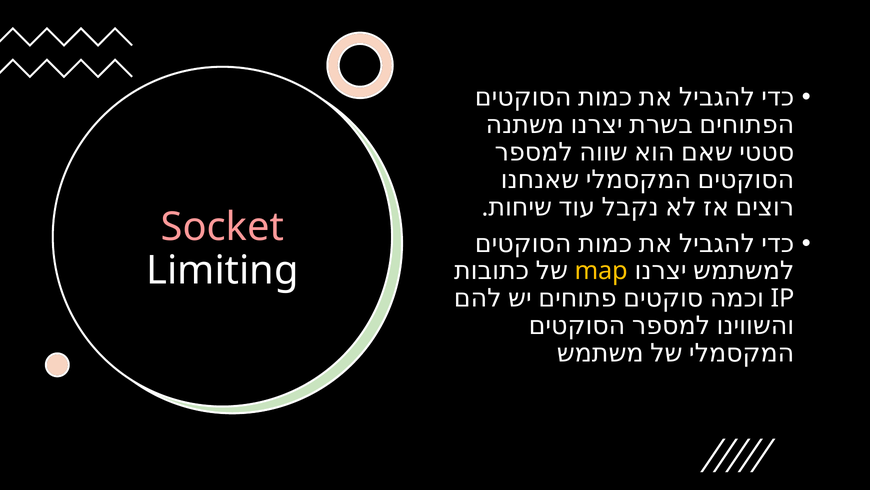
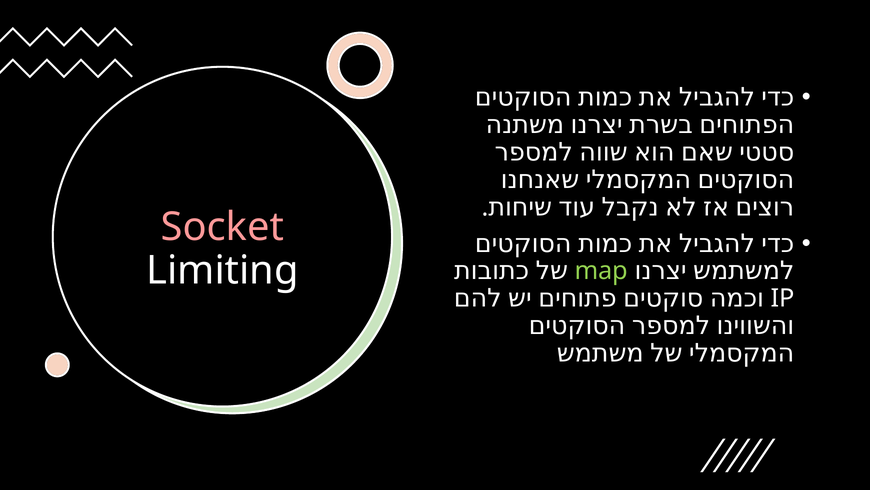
map colour: yellow -> light green
